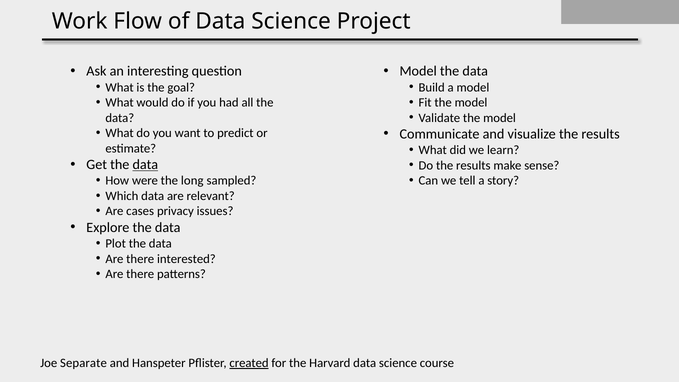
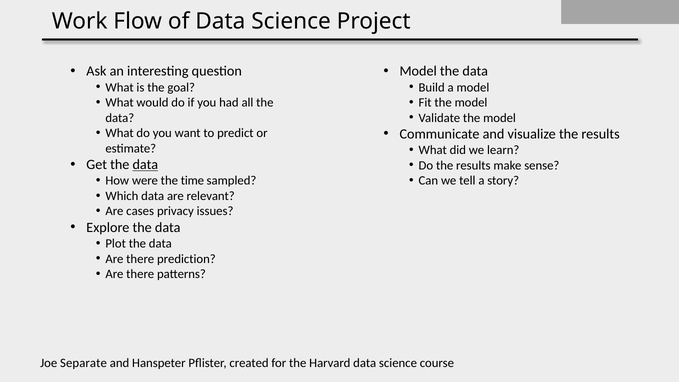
long: long -> time
interested: interested -> prediction
created underline: present -> none
